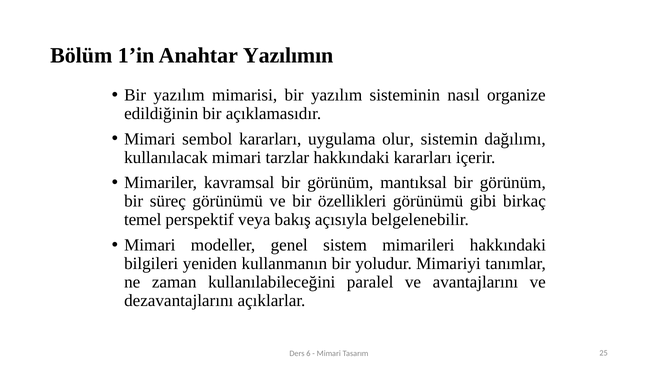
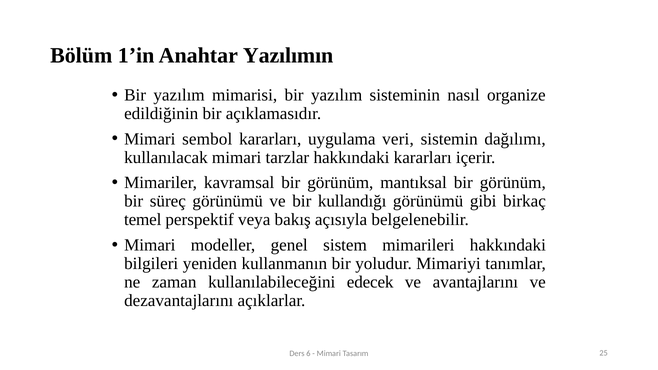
olur: olur -> veri
özellikleri: özellikleri -> kullandığı
paralel: paralel -> edecek
